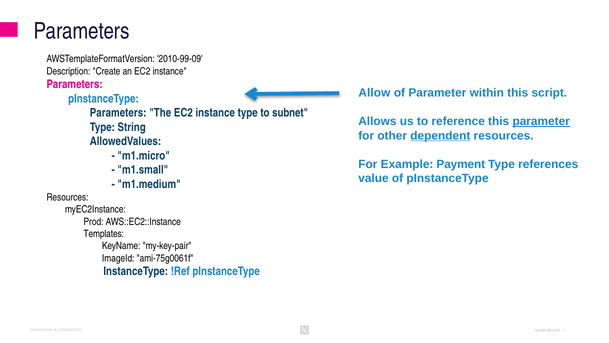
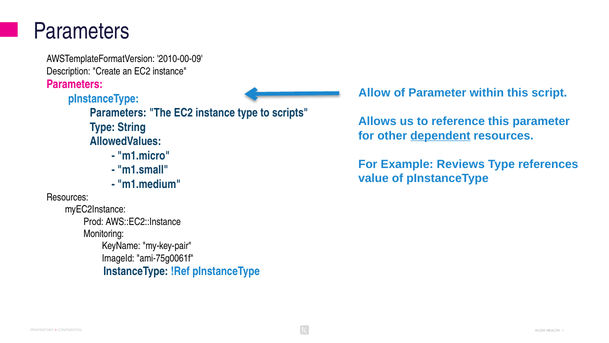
2010-99-09: 2010-99-09 -> 2010-00-09
subnet: subnet -> scripts
parameter at (541, 121) underline: present -> none
Payment: Payment -> Reviews
Templates: Templates -> Monitoring
